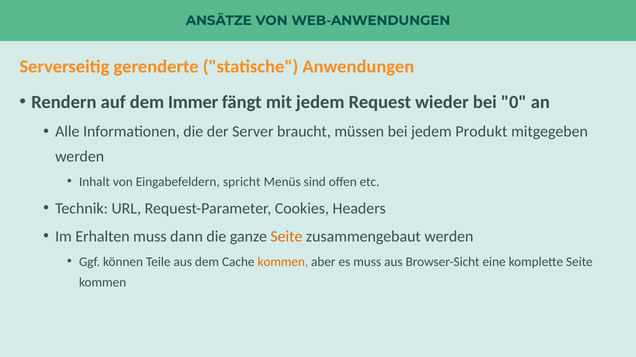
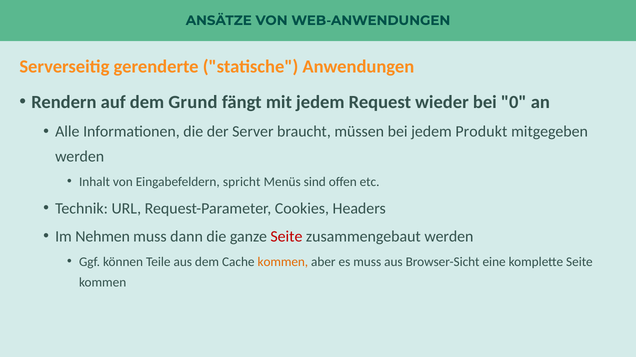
Immer: Immer -> Grund
Erhalten: Erhalten -> Nehmen
Seite at (286, 237) colour: orange -> red
